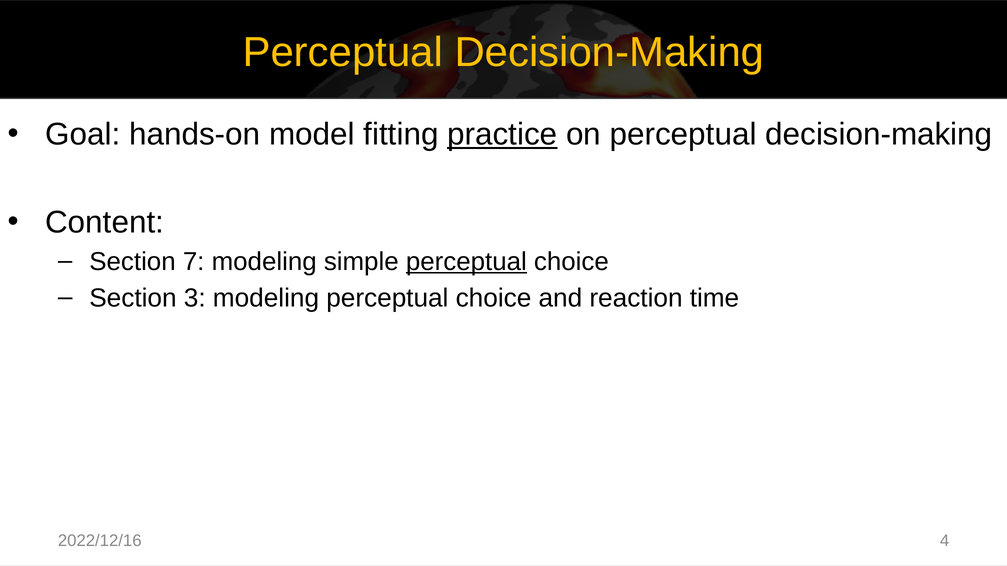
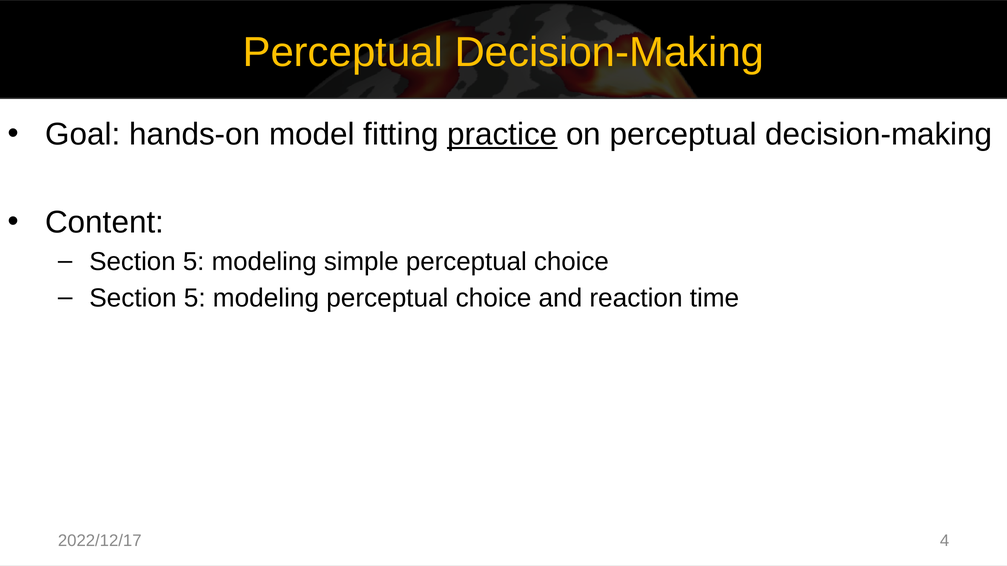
7 at (194, 262): 7 -> 5
perceptual at (466, 262) underline: present -> none
3 at (195, 298): 3 -> 5
2022/12/16: 2022/12/16 -> 2022/12/17
